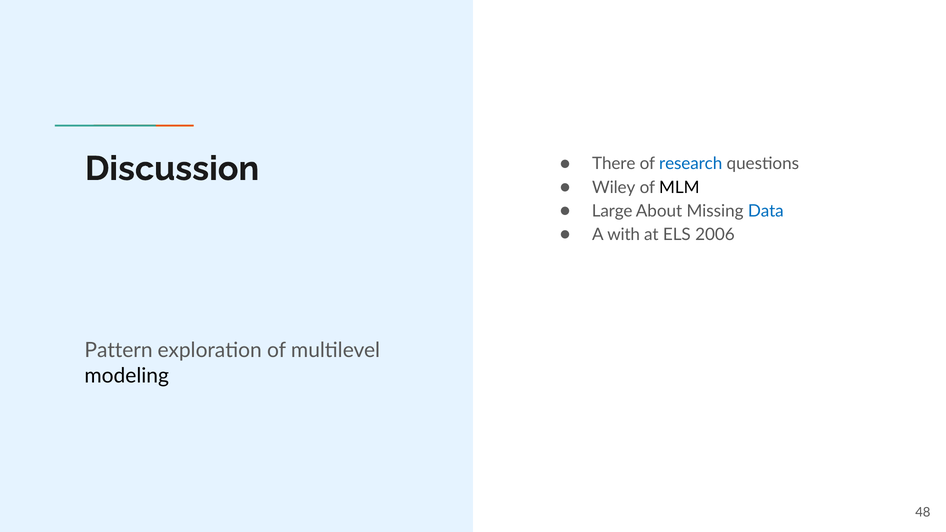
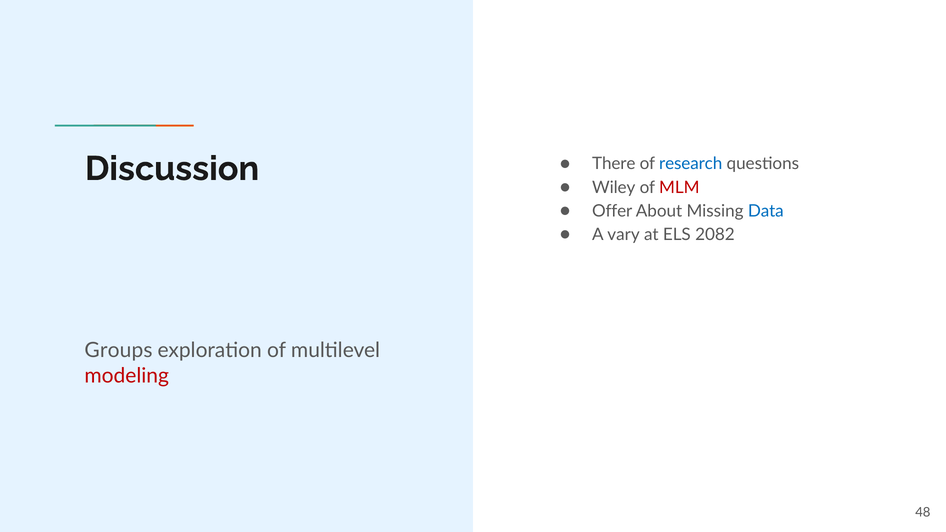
MLM colour: black -> red
Large: Large -> Offer
with: with -> vary
2006: 2006 -> 2082
Pattern: Pattern -> Groups
modeling colour: black -> red
